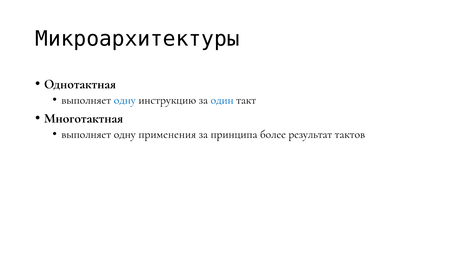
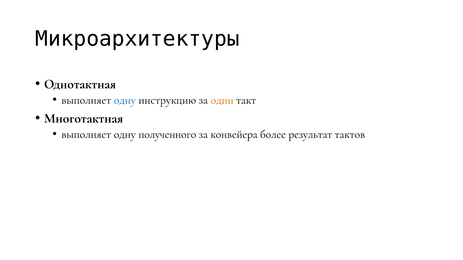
один colour: blue -> orange
применения: применения -> полученного
принципа: принципа -> конвейера
